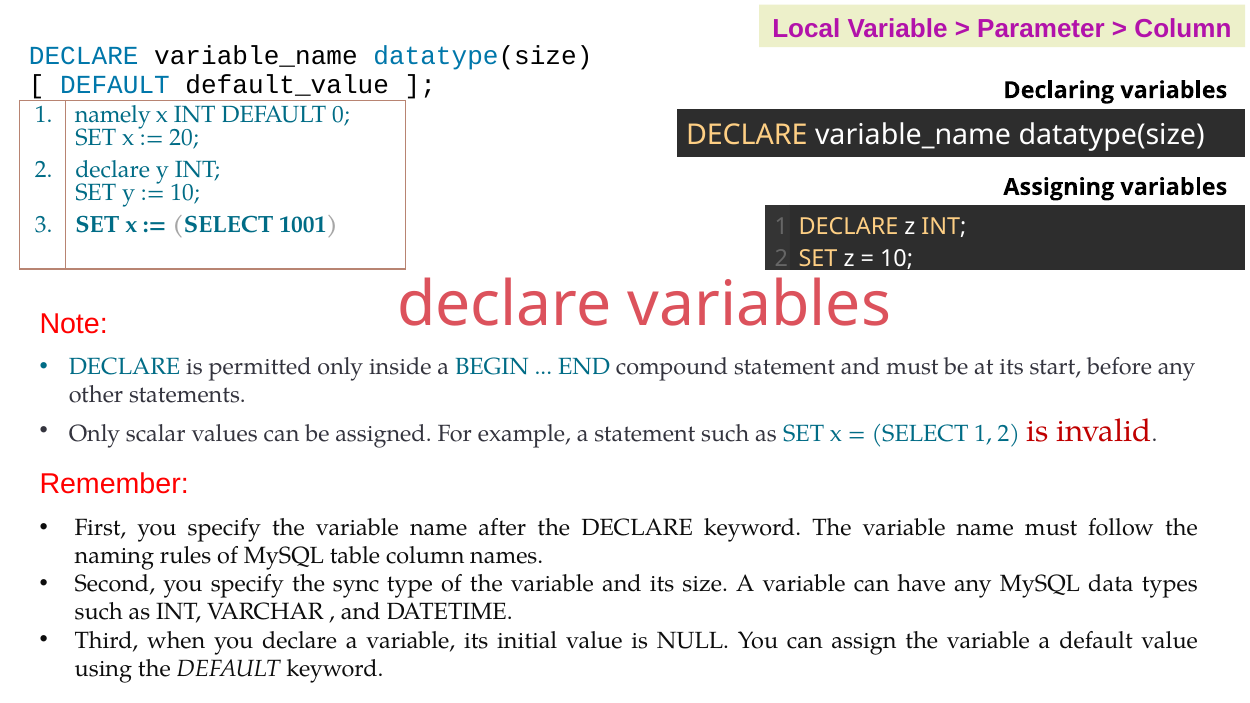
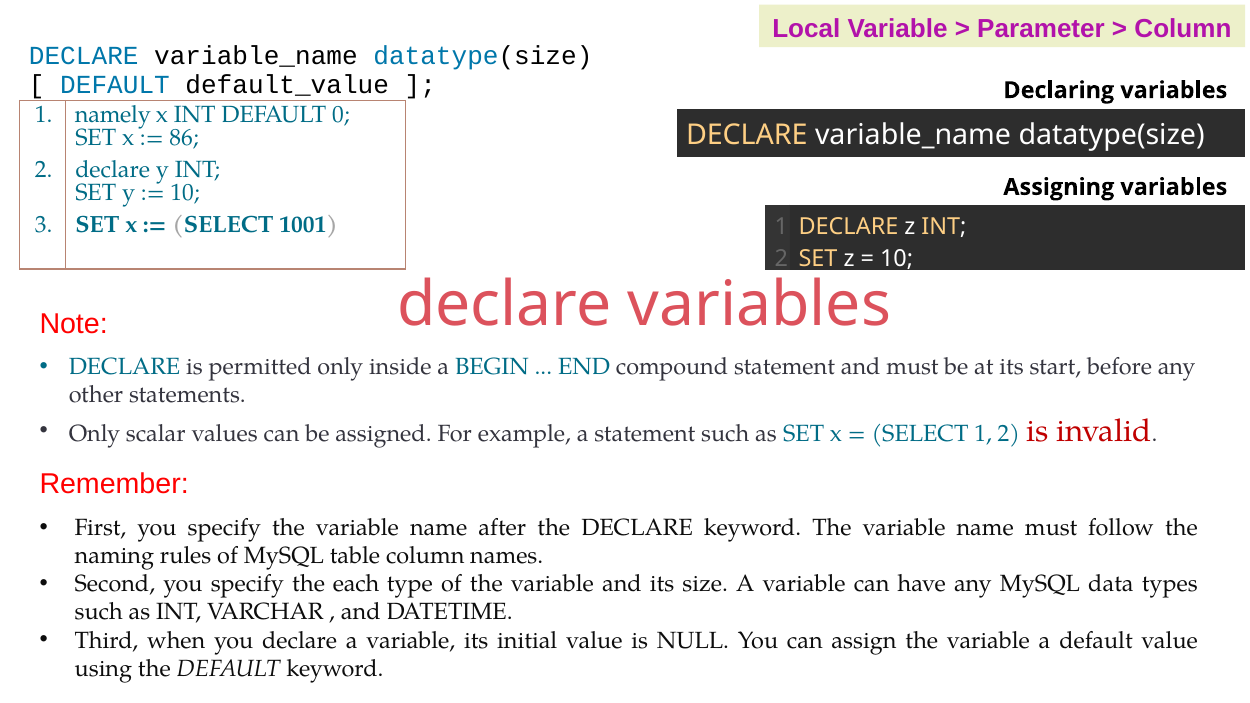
20: 20 -> 86
sync: sync -> each
